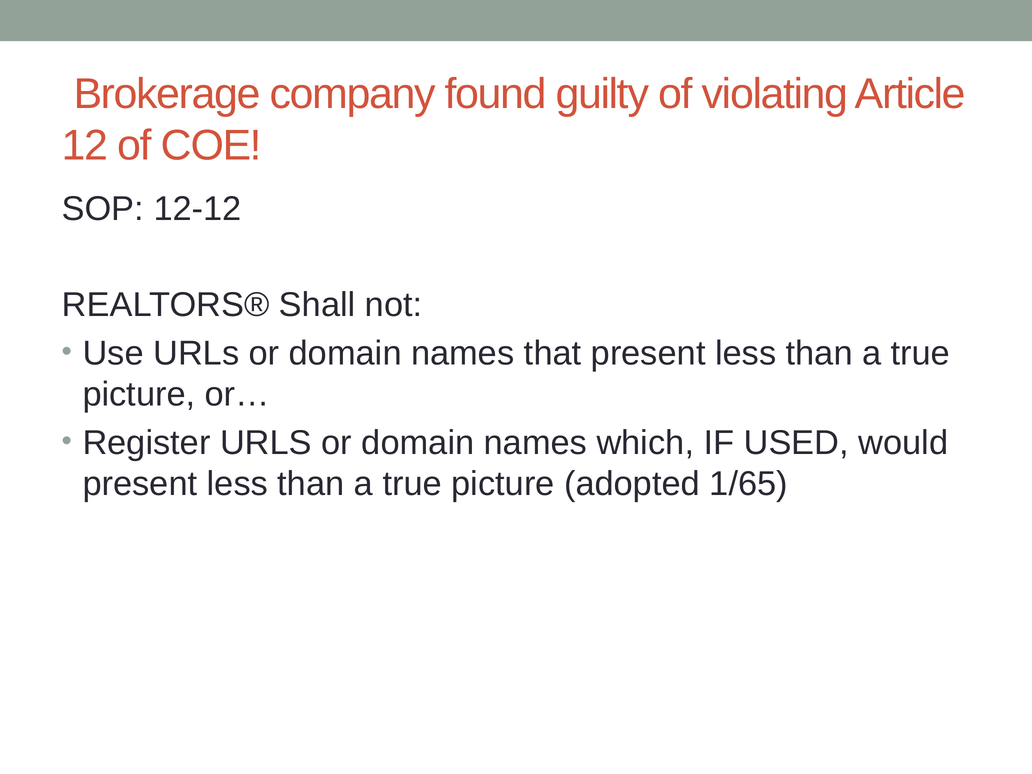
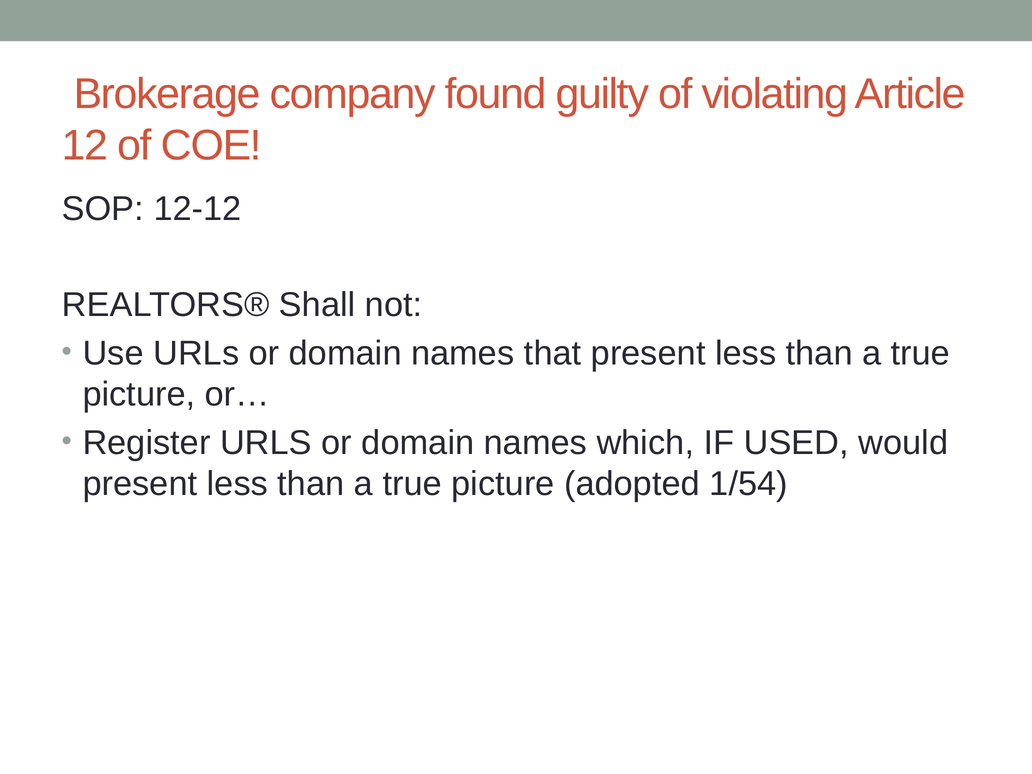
1/65: 1/65 -> 1/54
